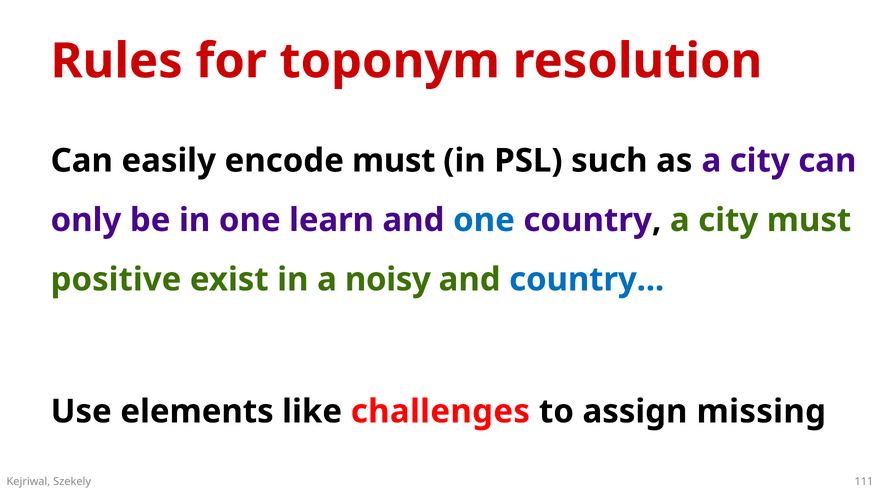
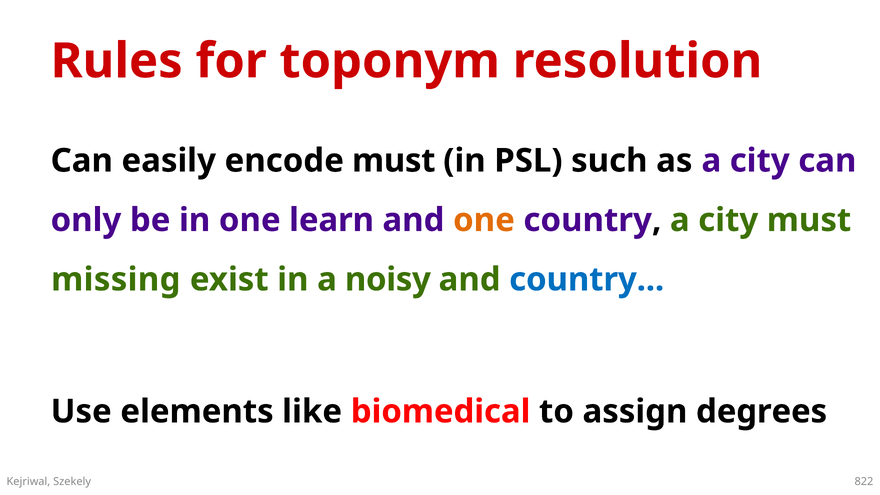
one at (484, 220) colour: blue -> orange
positive: positive -> missing
challenges: challenges -> biomedical
missing: missing -> degrees
111: 111 -> 822
